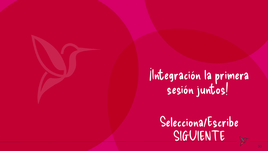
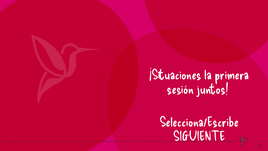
¡Integración: ¡Integración -> ¡Situaciones
